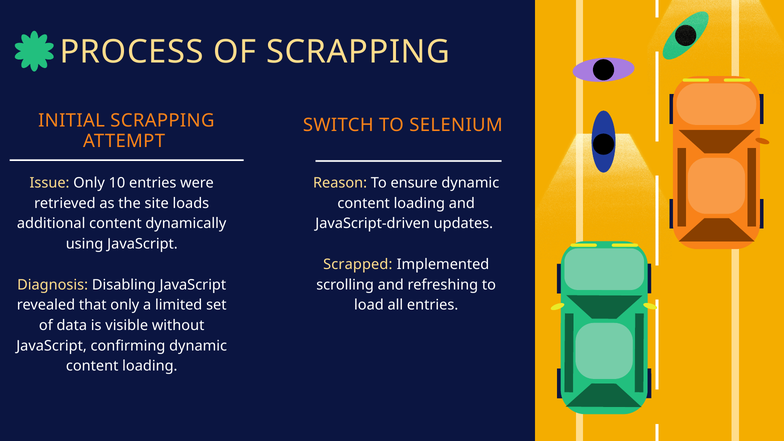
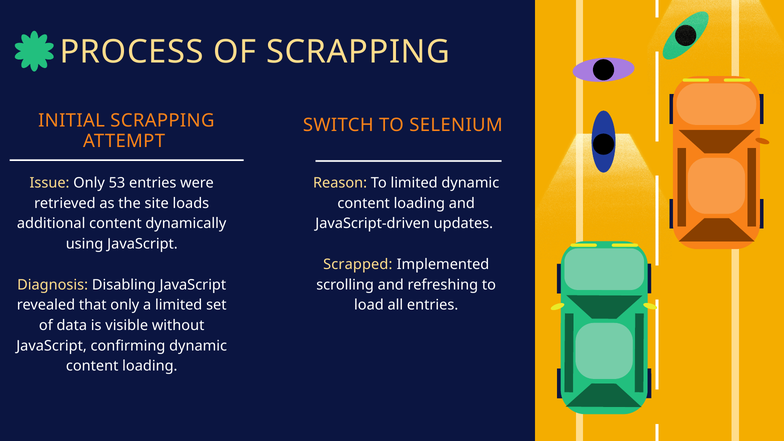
10: 10 -> 53
To ensure: ensure -> limited
